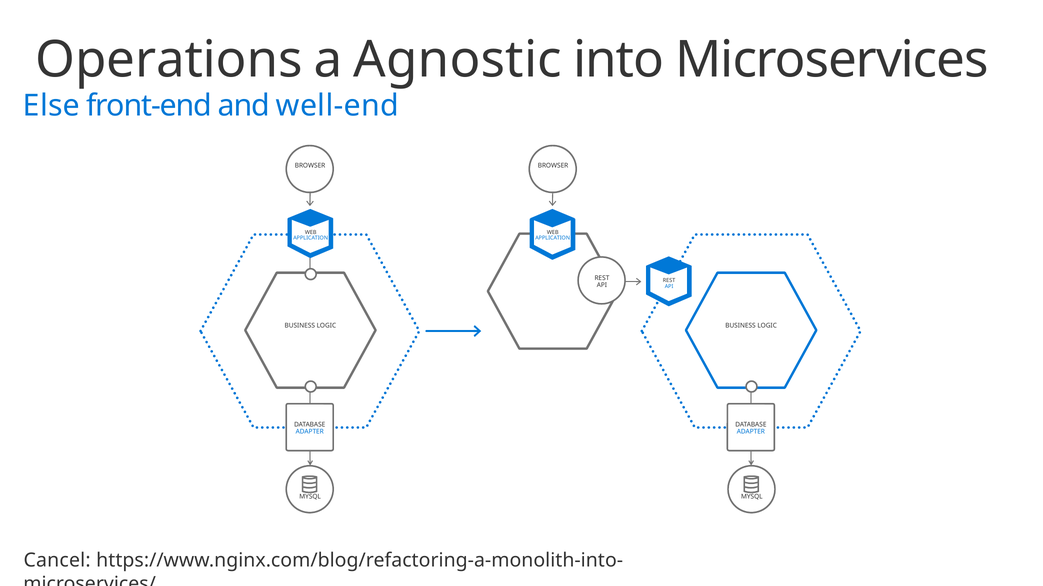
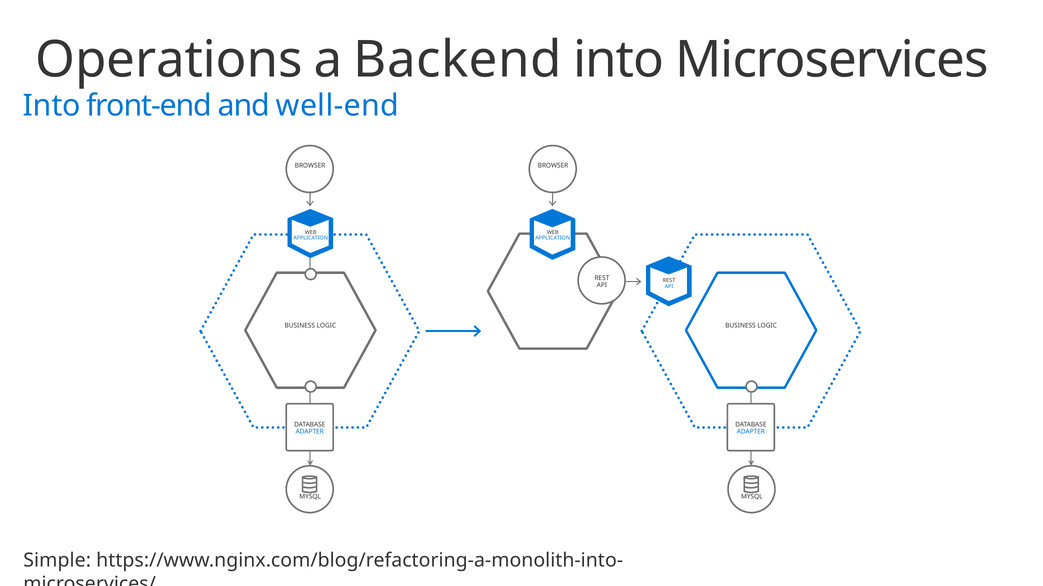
Agnostic: Agnostic -> Backend
Else at (52, 106): Else -> Into
Cancel: Cancel -> Simple
